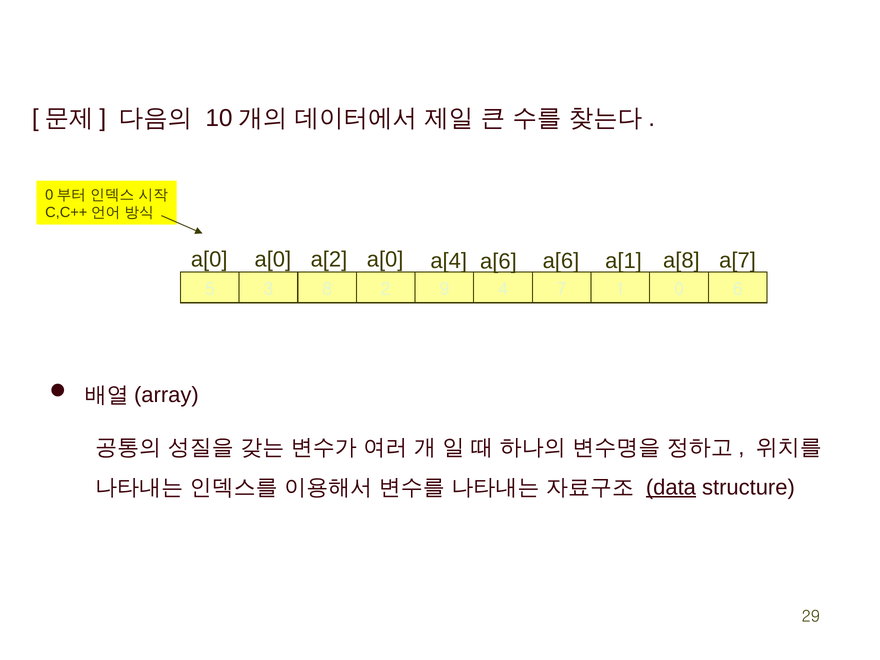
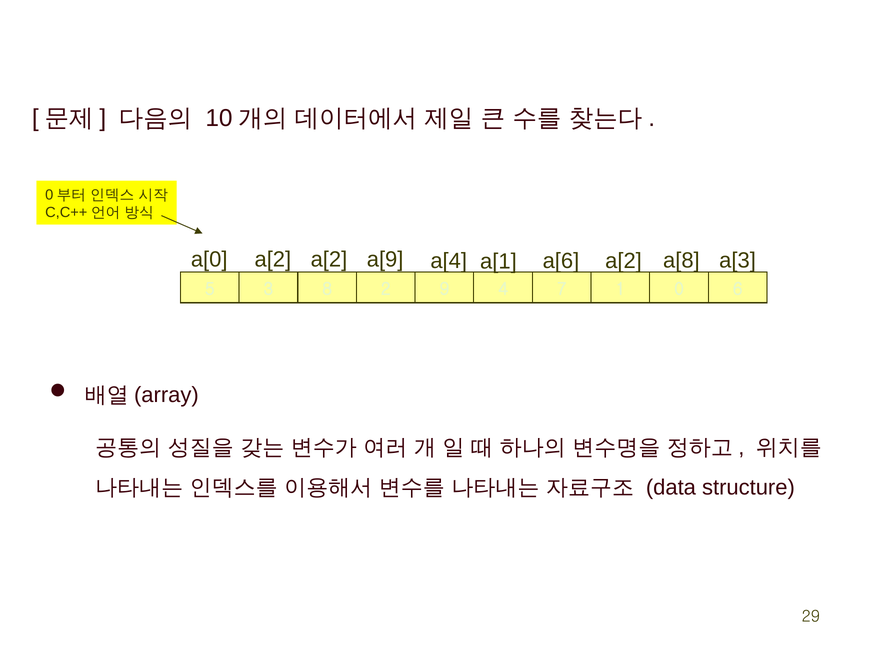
a[0 a[0: a[0 -> a[2
a[2 a[0: a[0 -> a[9
a[4 a[6: a[6 -> a[1
a[6 a[1: a[1 -> a[2
a[7: a[7 -> a[3
data underline: present -> none
